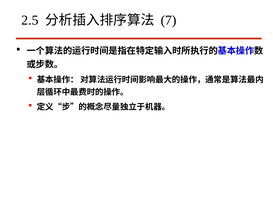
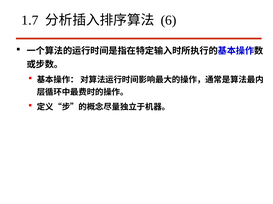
2.5: 2.5 -> 1.7
7: 7 -> 6
